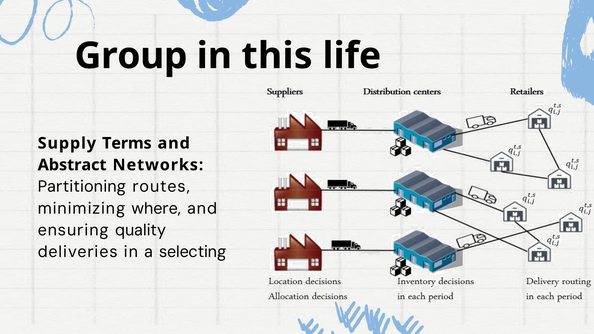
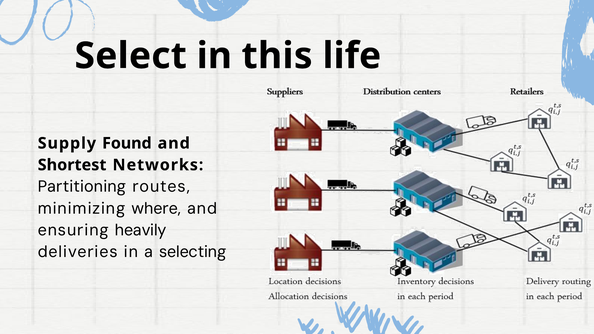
Group: Group -> Select
Terms: Terms -> Found
Abstract: Abstract -> Shortest
quality: quality -> heavily
